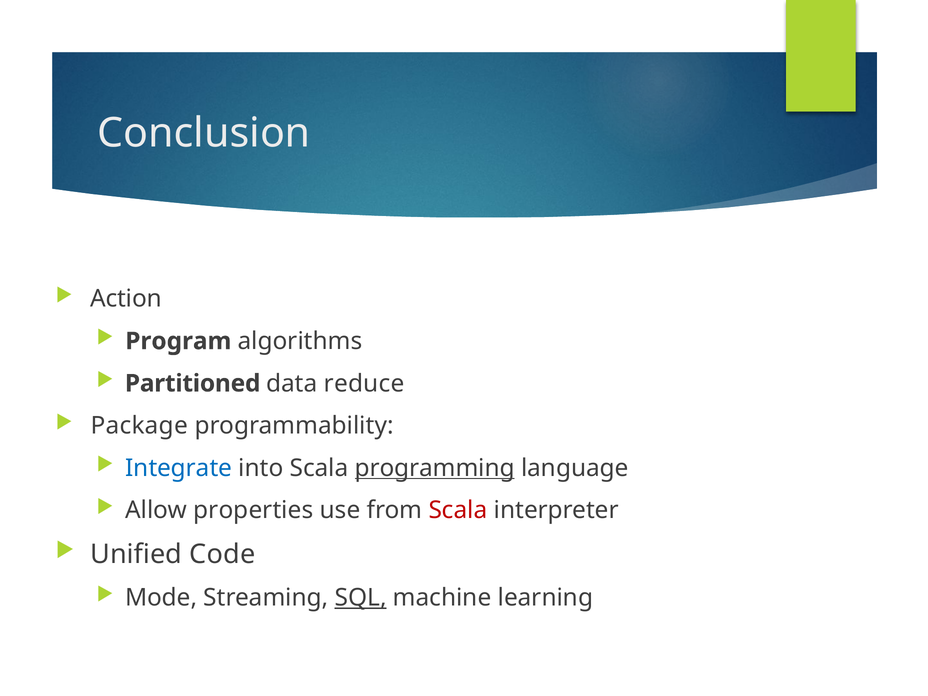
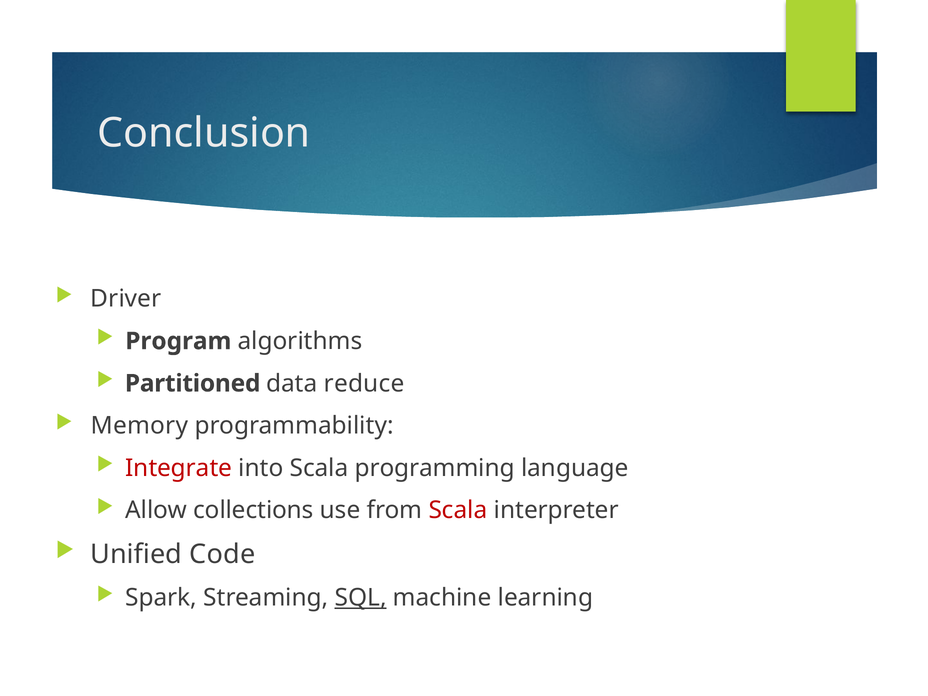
Action: Action -> Driver
Package: Package -> Memory
Integrate colour: blue -> red
programming underline: present -> none
properties: properties -> collections
Mode: Mode -> Spark
